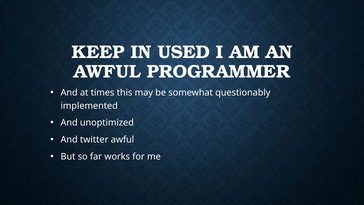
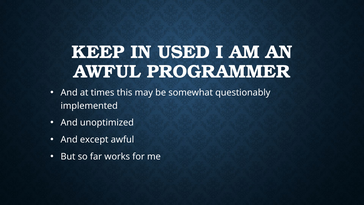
twitter: twitter -> except
